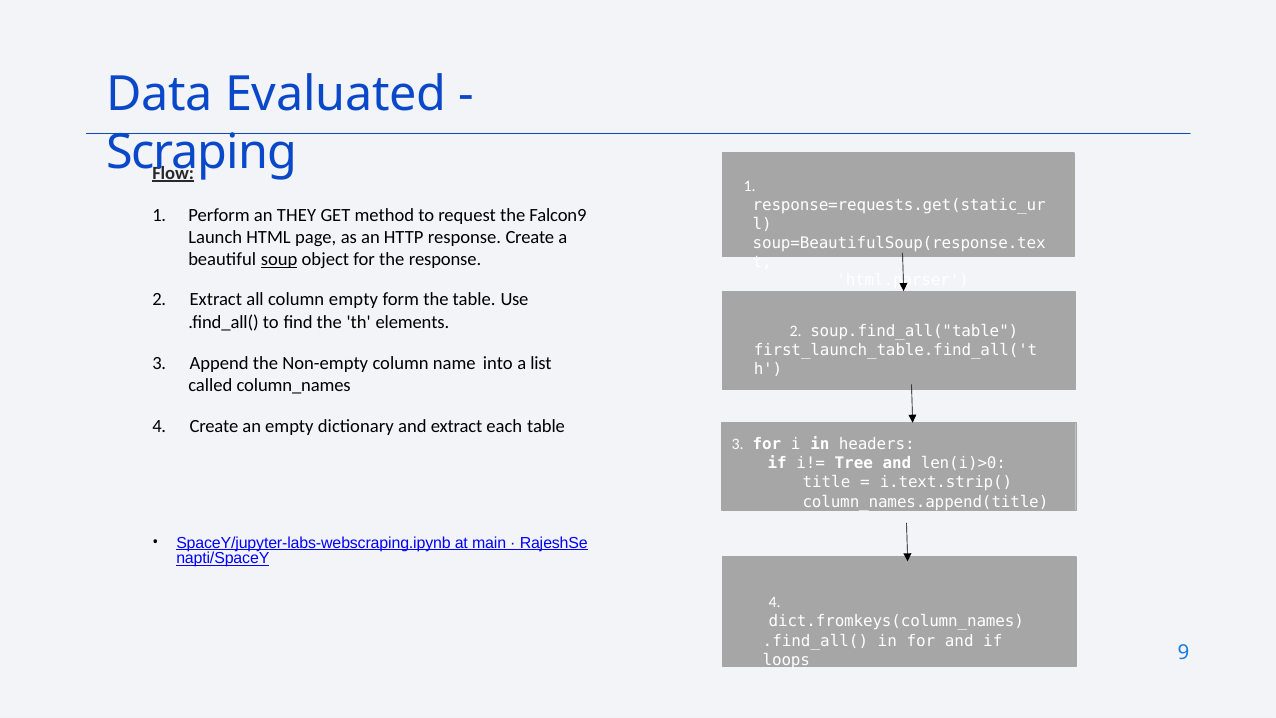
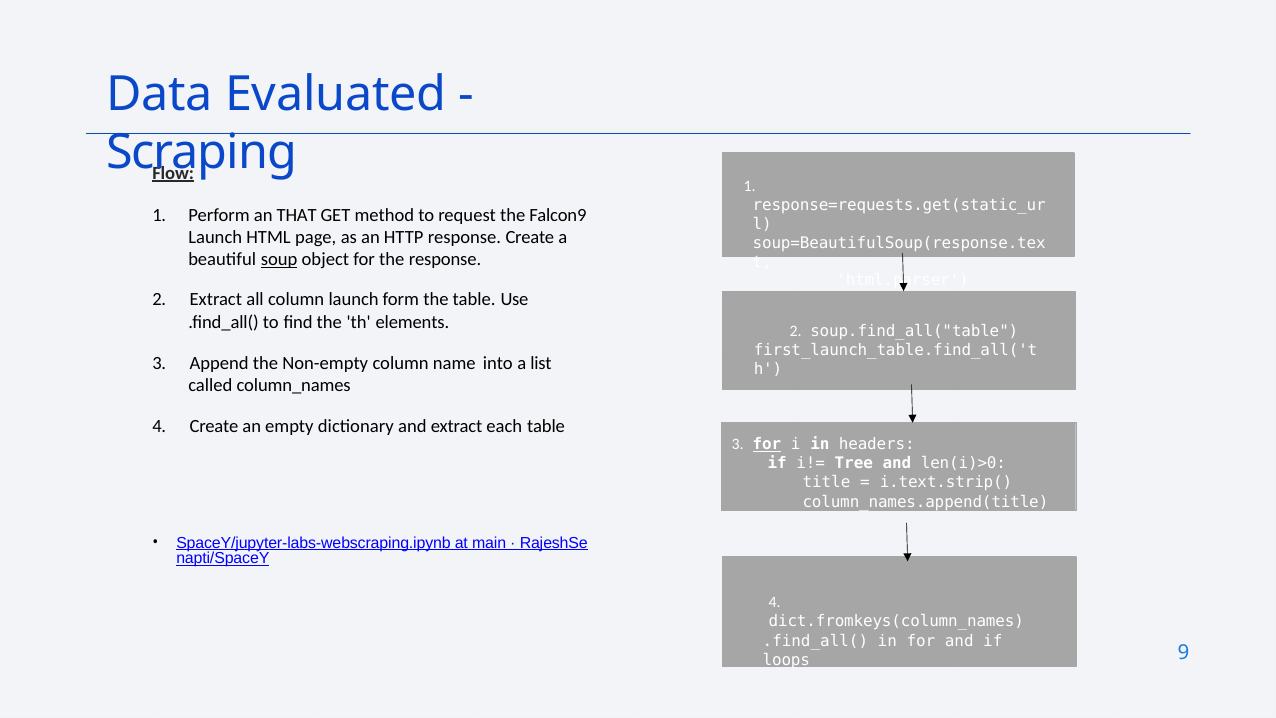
THEY: THEY -> THAT
column empty: empty -> launch
for at (767, 444) underline: none -> present
